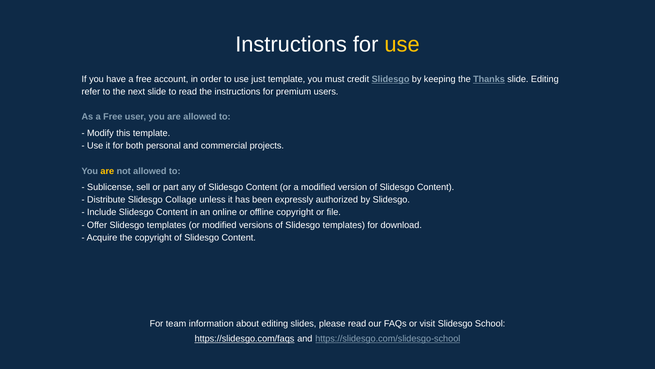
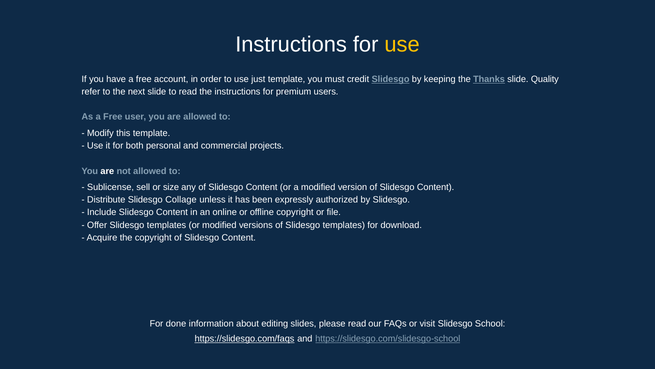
slide Editing: Editing -> Quality
are at (107, 171) colour: yellow -> white
part: part -> size
team: team -> done
